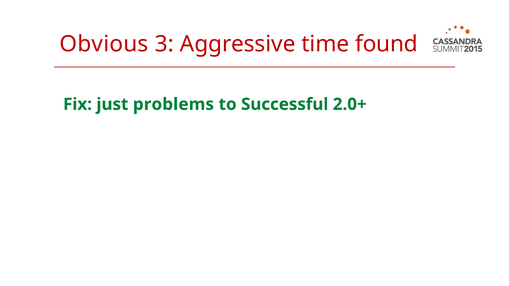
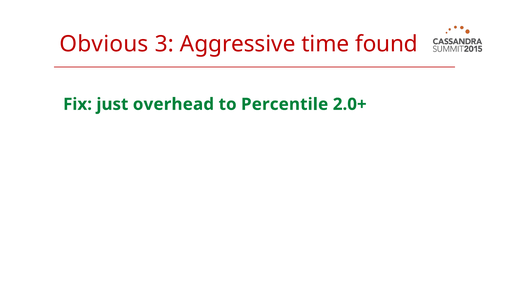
problems: problems -> overhead
Successful: Successful -> Percentile
